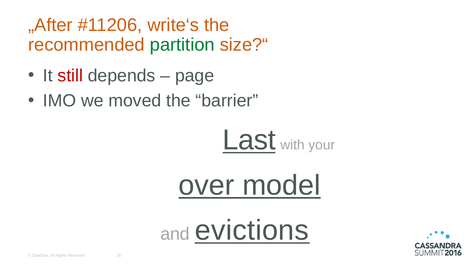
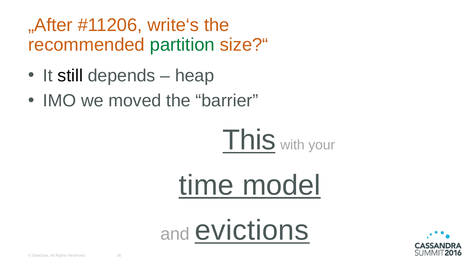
still colour: red -> black
page: page -> heap
Last: Last -> This
over: over -> time
